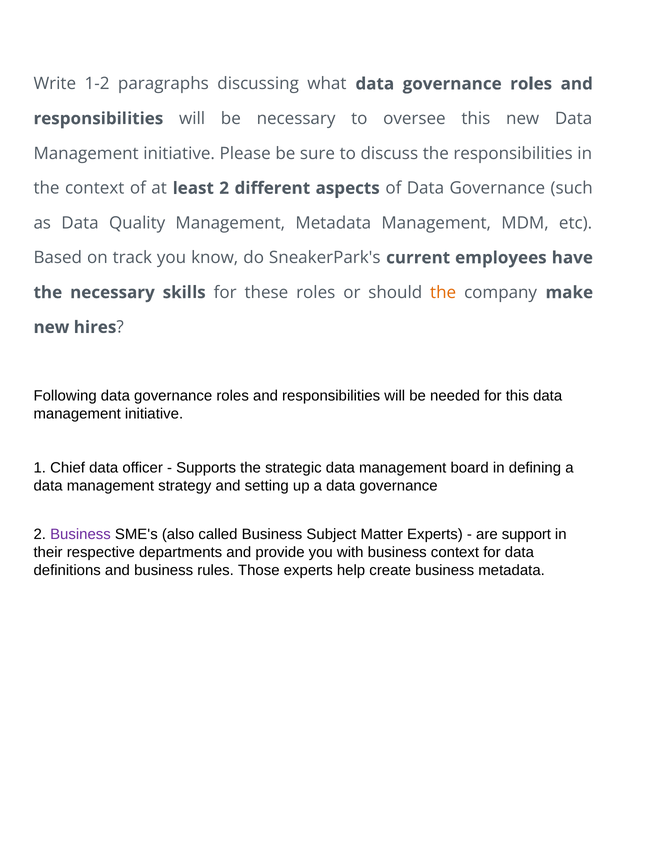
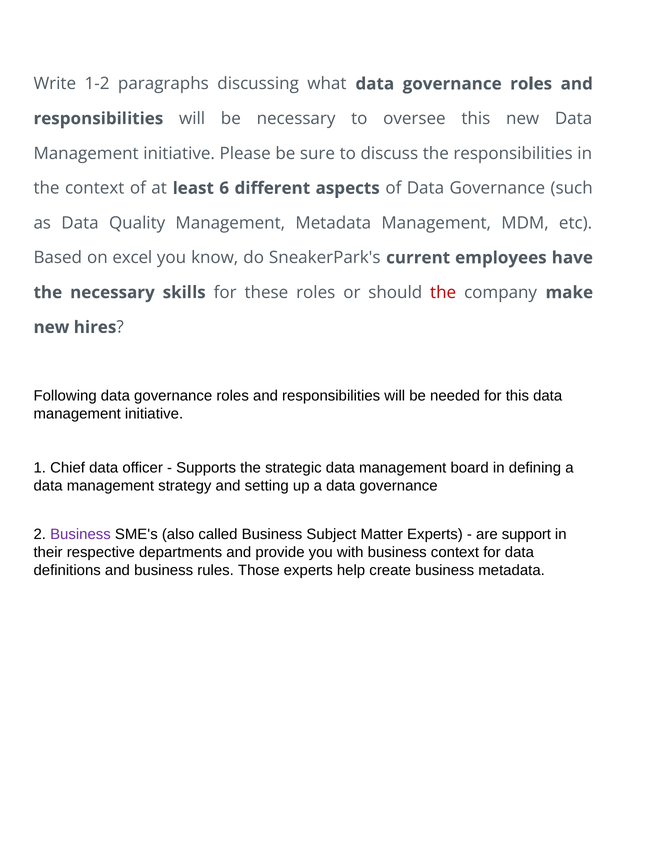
least 2: 2 -> 6
track: track -> excel
the at (443, 293) colour: orange -> red
